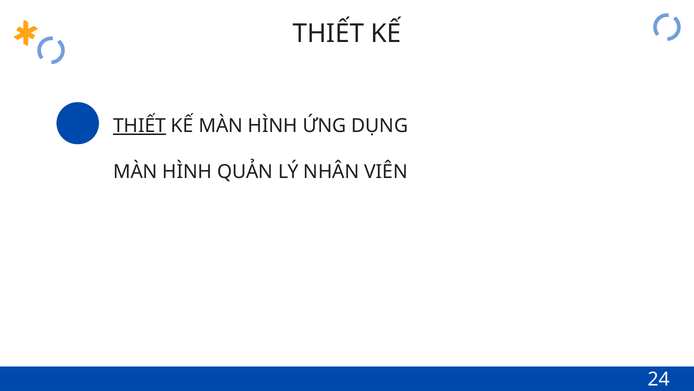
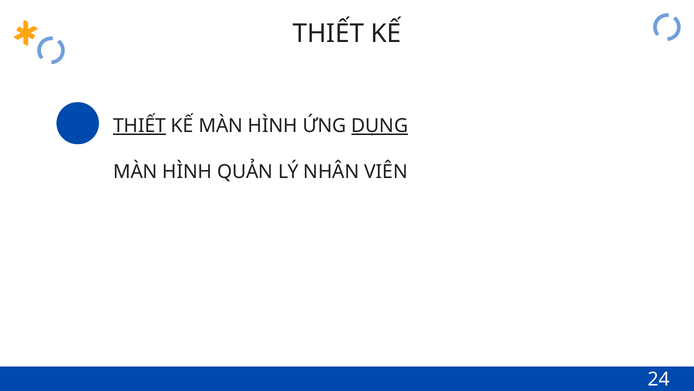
DỤNG underline: none -> present
